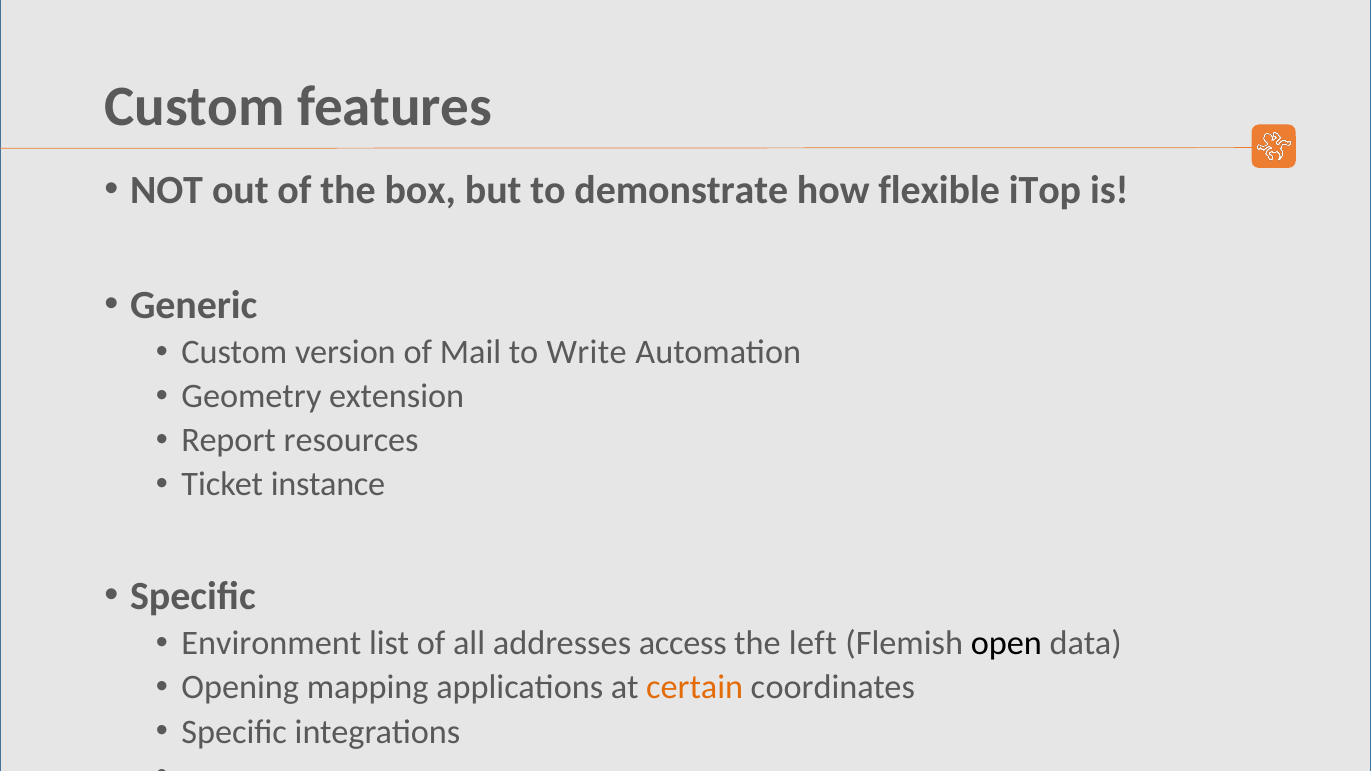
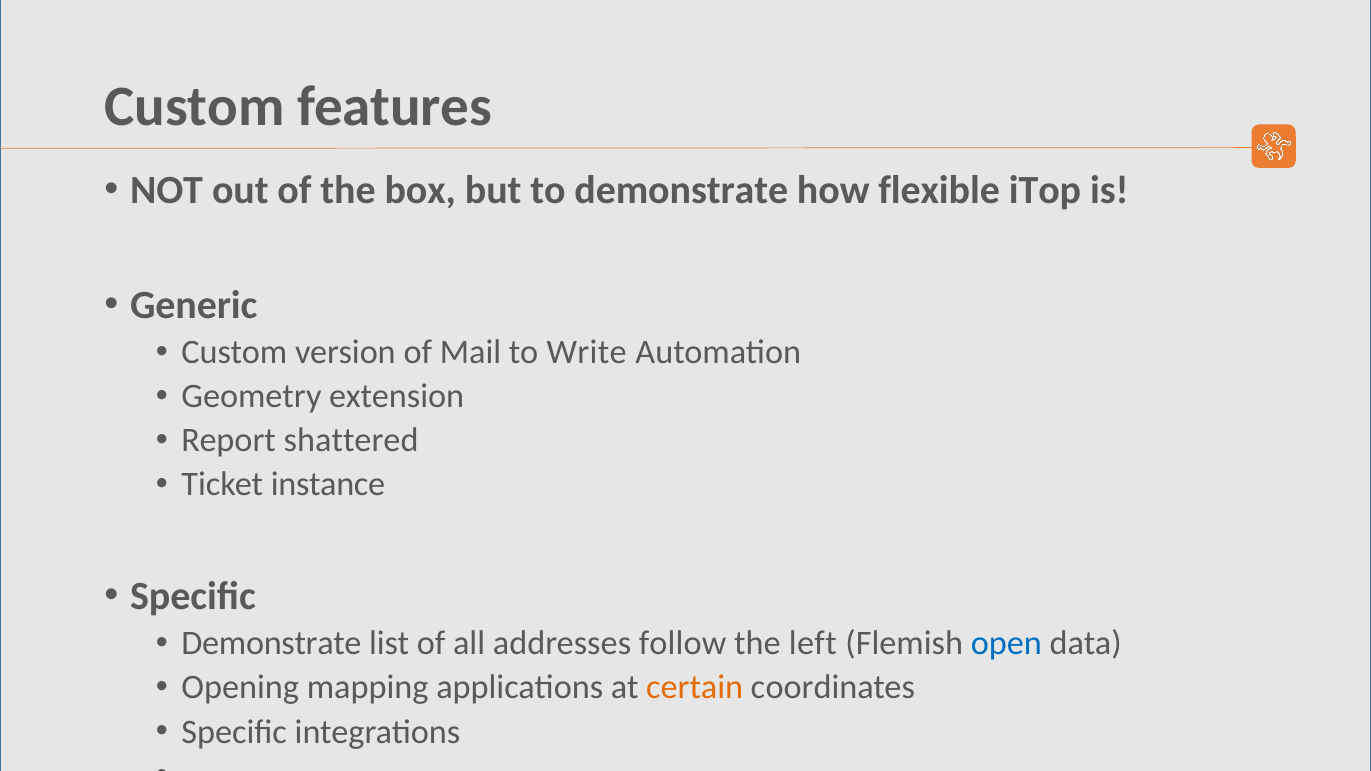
resources: resources -> shattered
Environment at (271, 644): Environment -> Demonstrate
access: access -> follow
open colour: black -> blue
